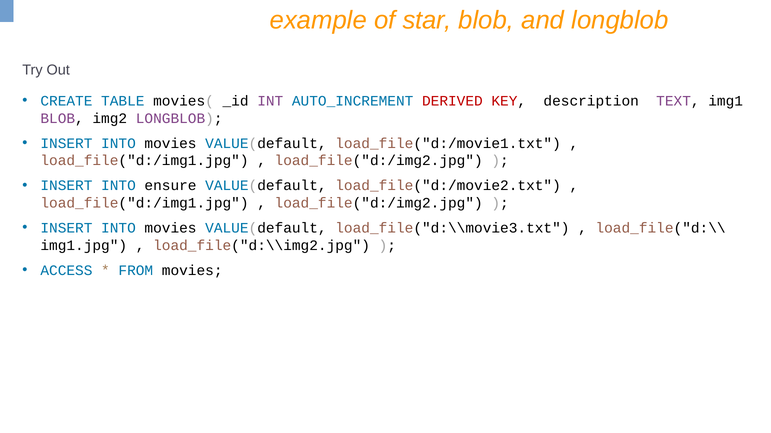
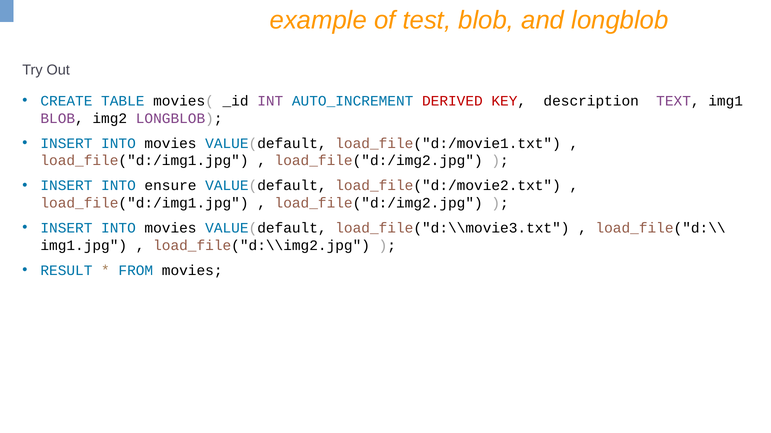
star: star -> test
ACCESS: ACCESS -> RESULT
